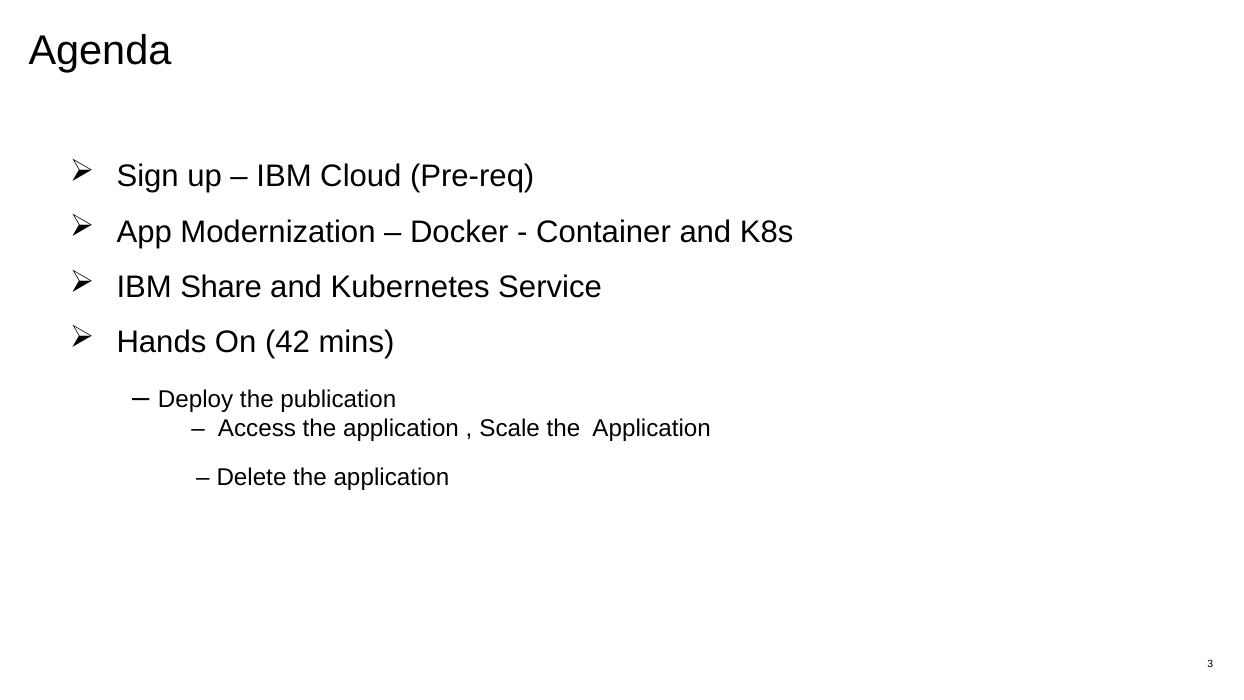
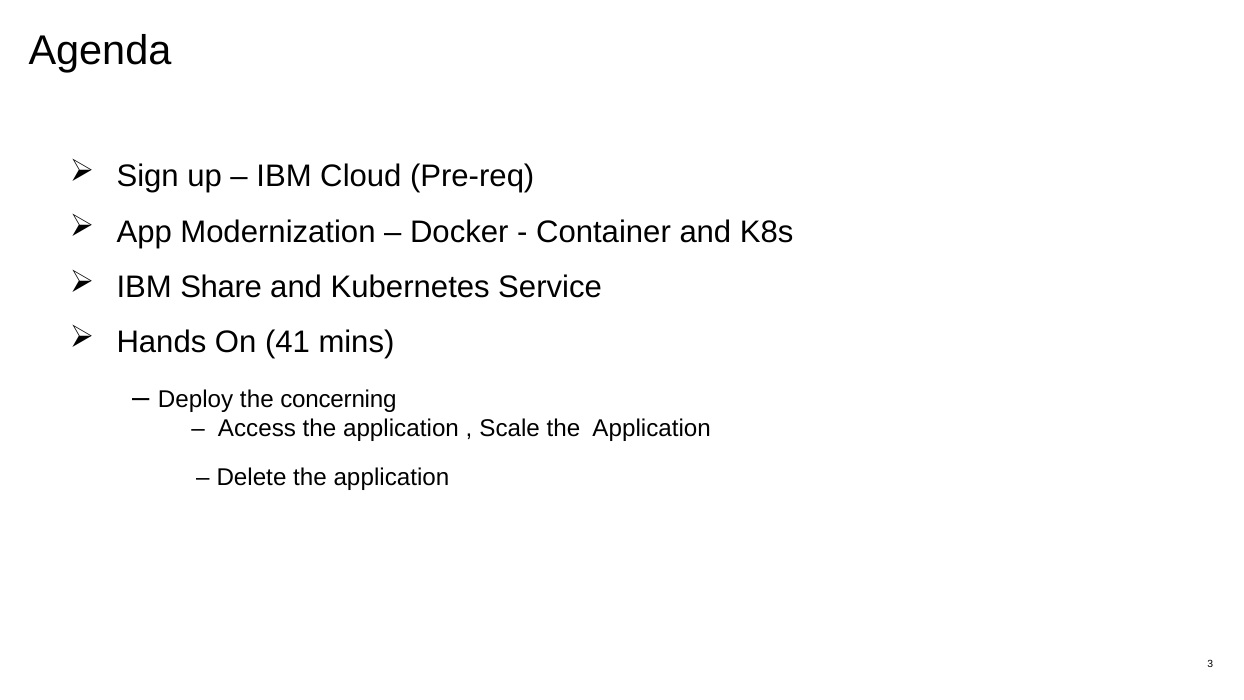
42: 42 -> 41
publication: publication -> concerning
